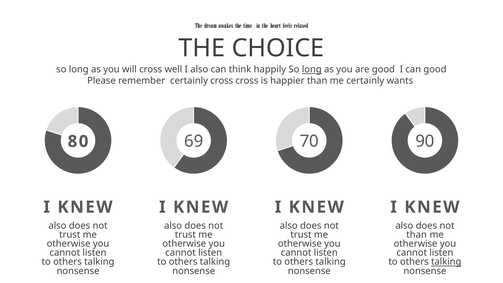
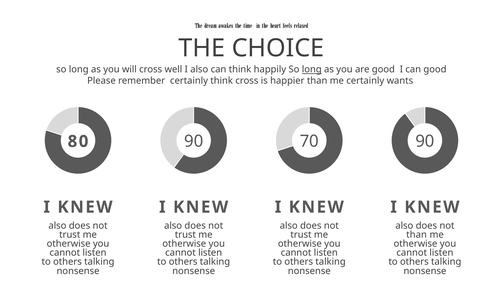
certainly cross: cross -> think
80 69: 69 -> 90
talking at (446, 262) underline: present -> none
